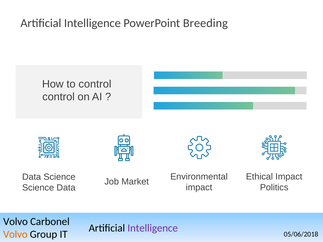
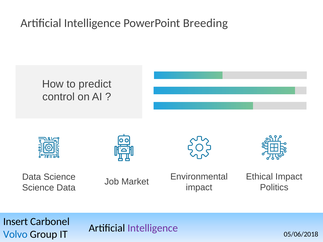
to control: control -> predict
Volvo at (15, 222): Volvo -> Insert
Volvo at (15, 235) colour: orange -> blue
